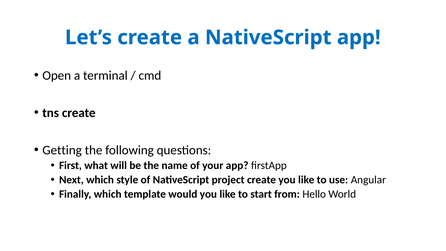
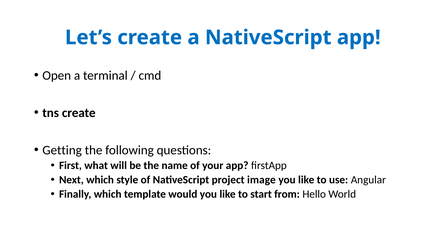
project create: create -> image
